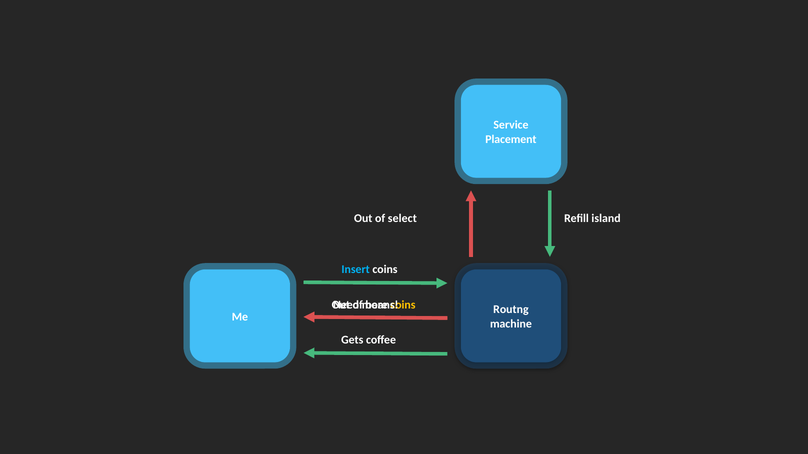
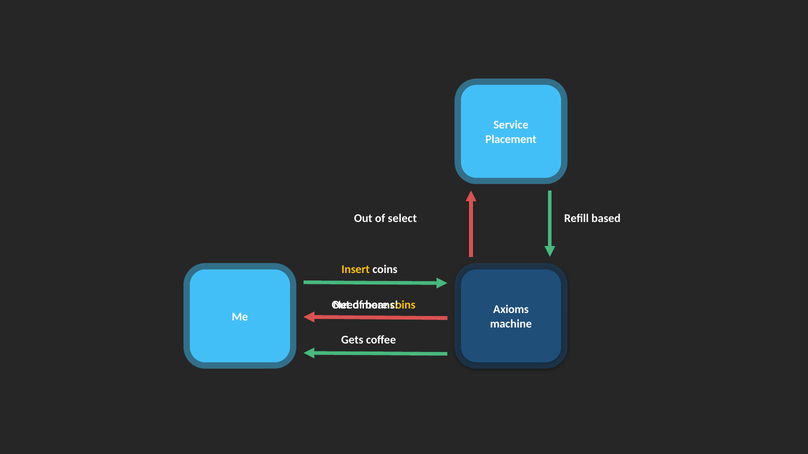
island: island -> based
Insert colour: light blue -> yellow
Routng: Routng -> Axioms
